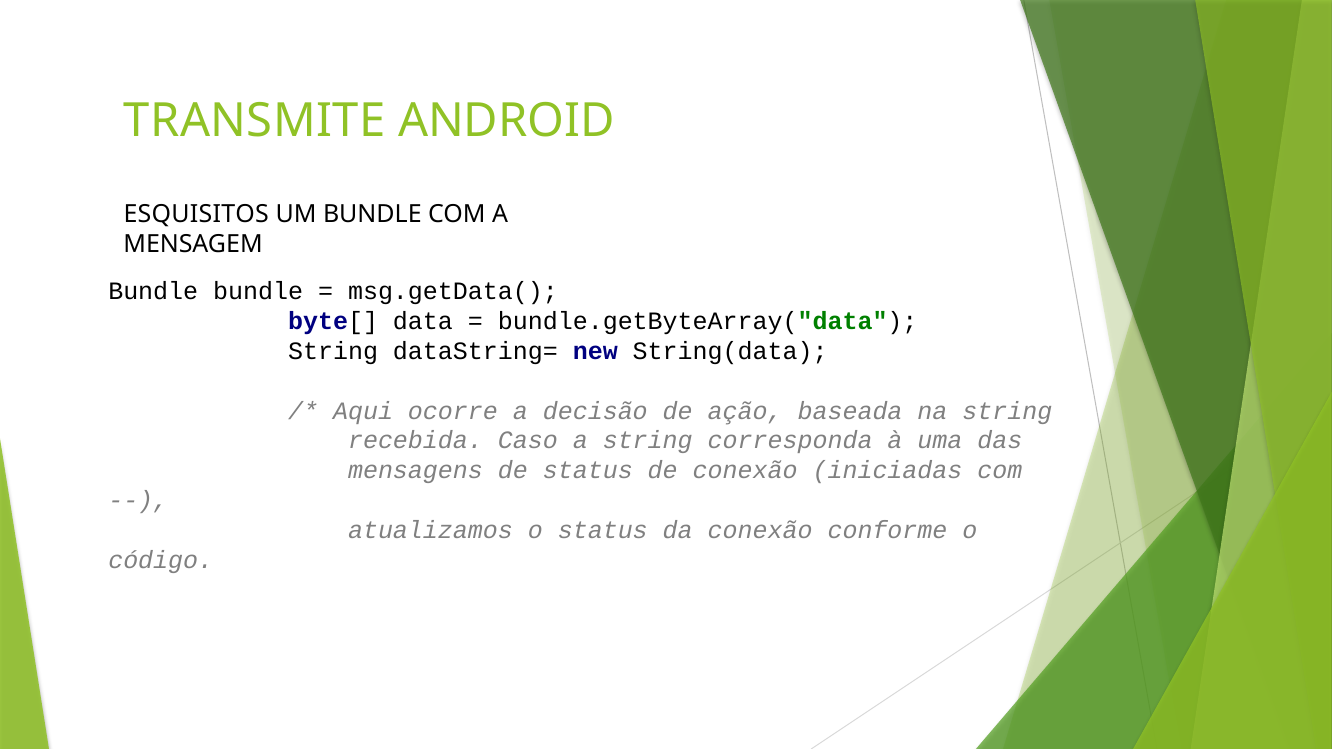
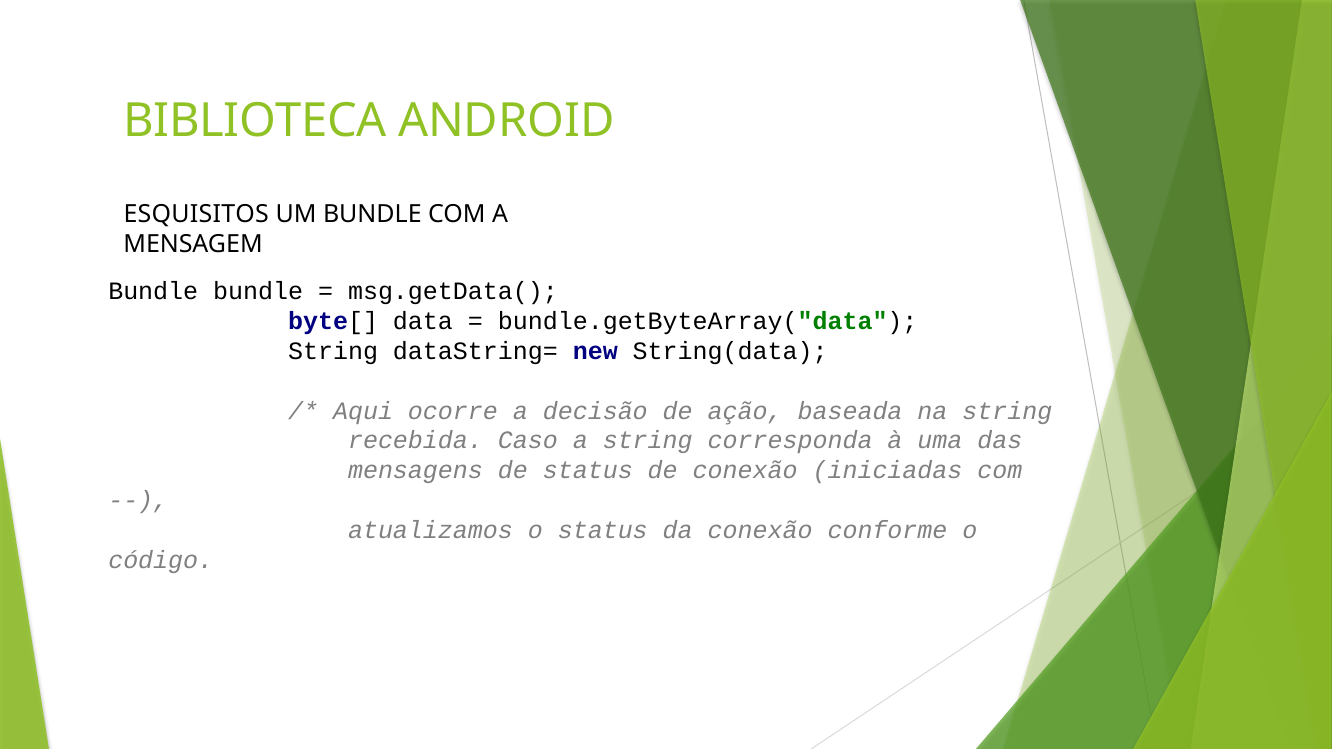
TRANSMITE: TRANSMITE -> BIBLIOTECA
